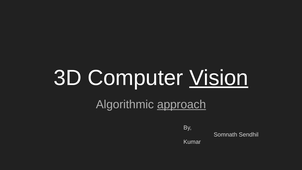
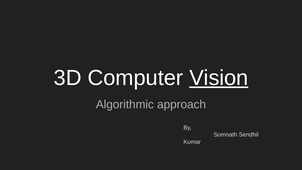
approach underline: present -> none
